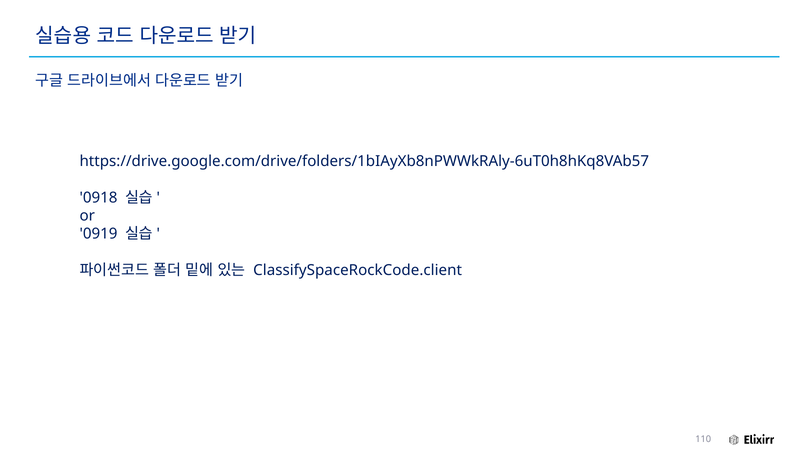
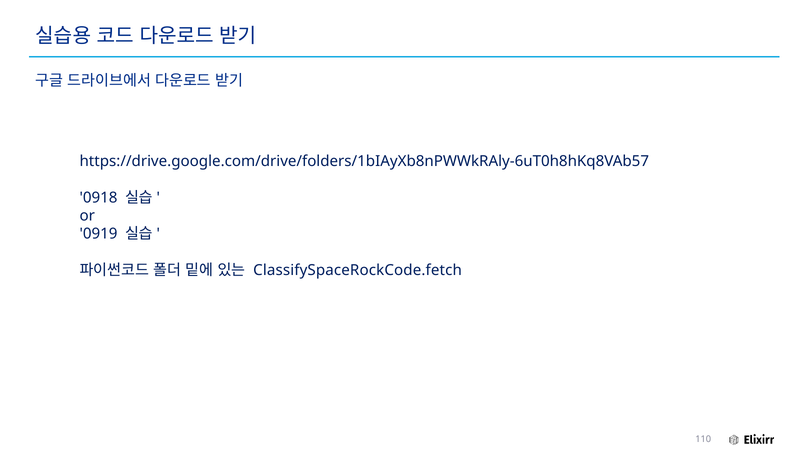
ClassifySpaceRockCode.client: ClassifySpaceRockCode.client -> ClassifySpaceRockCode.fetch
